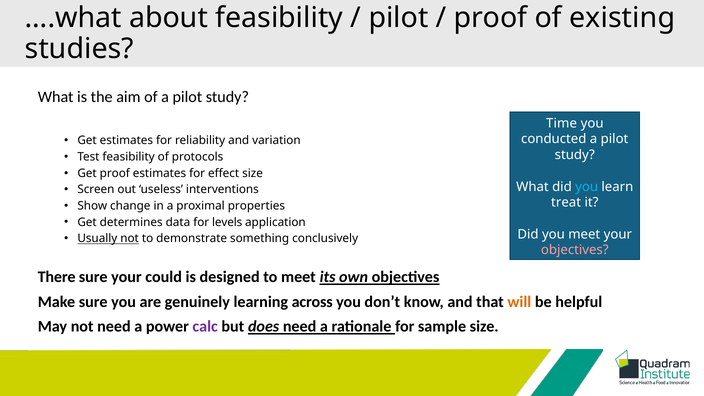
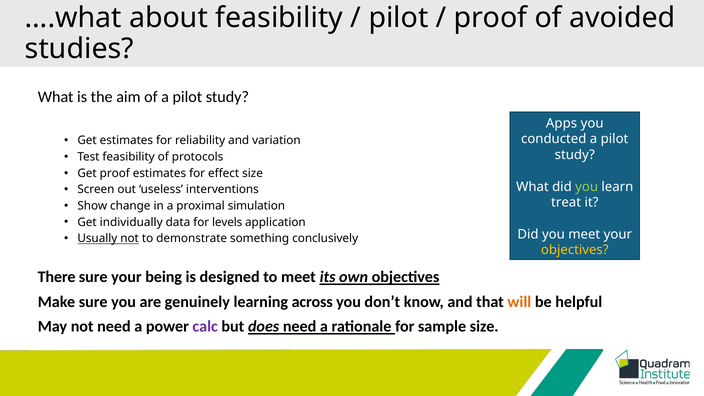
existing: existing -> avoided
Time: Time -> Apps
you at (587, 187) colour: light blue -> light green
properties: properties -> simulation
determines: determines -> individually
objectives at (575, 250) colour: pink -> yellow
could: could -> being
